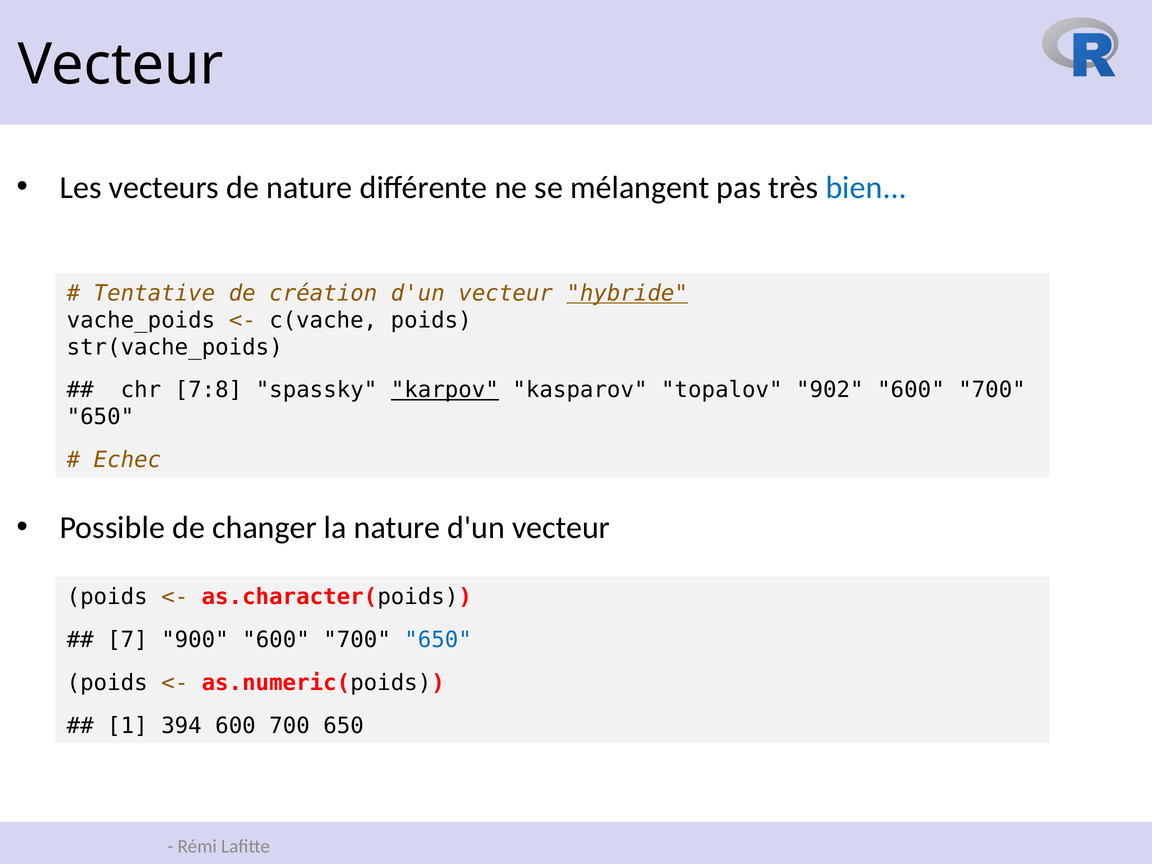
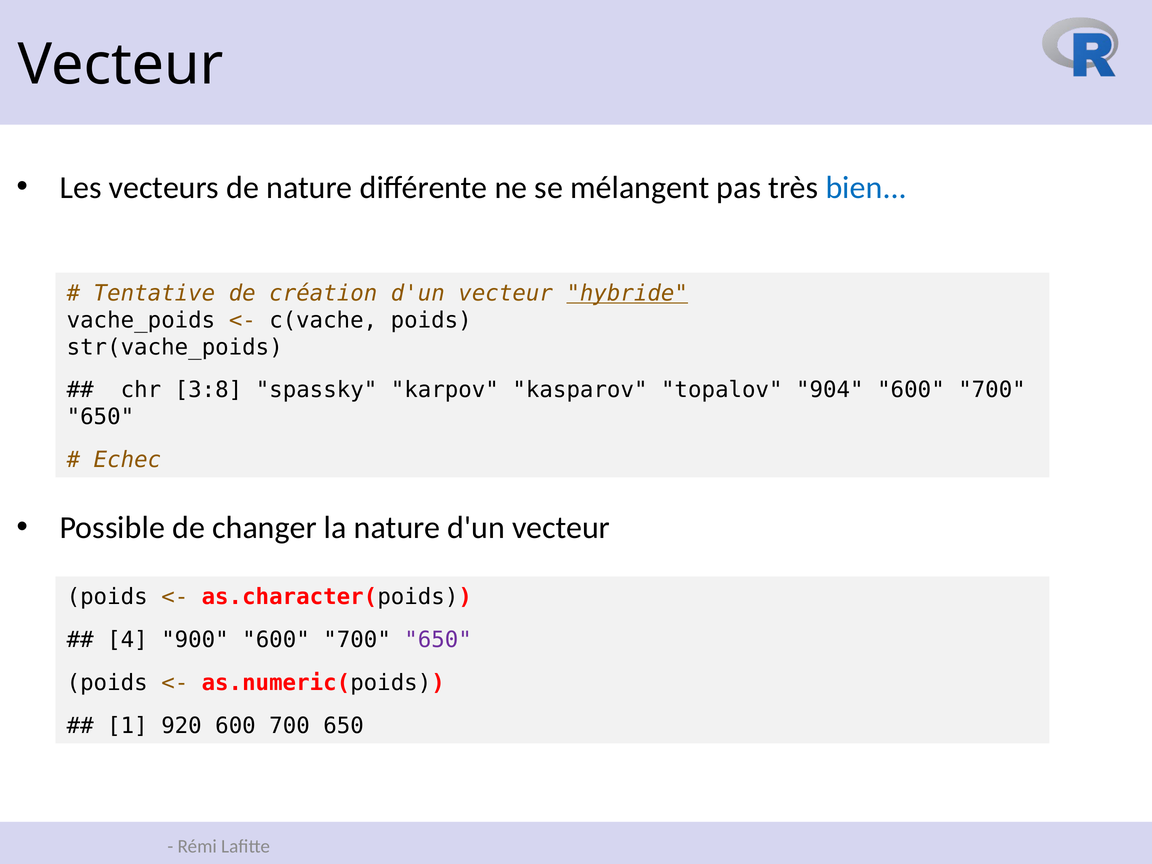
7:8: 7:8 -> 3:8
karpov underline: present -> none
902: 902 -> 904
7: 7 -> 4
650 at (438, 640) colour: blue -> purple
394: 394 -> 920
